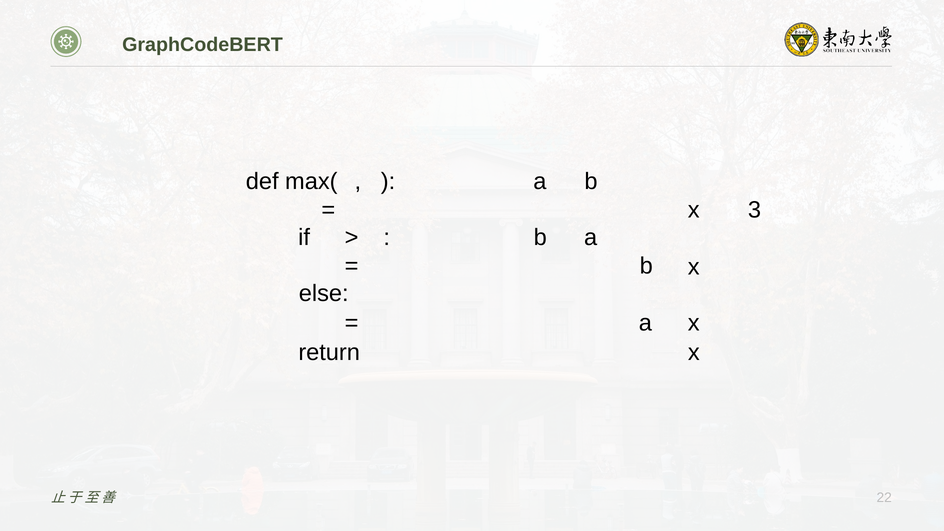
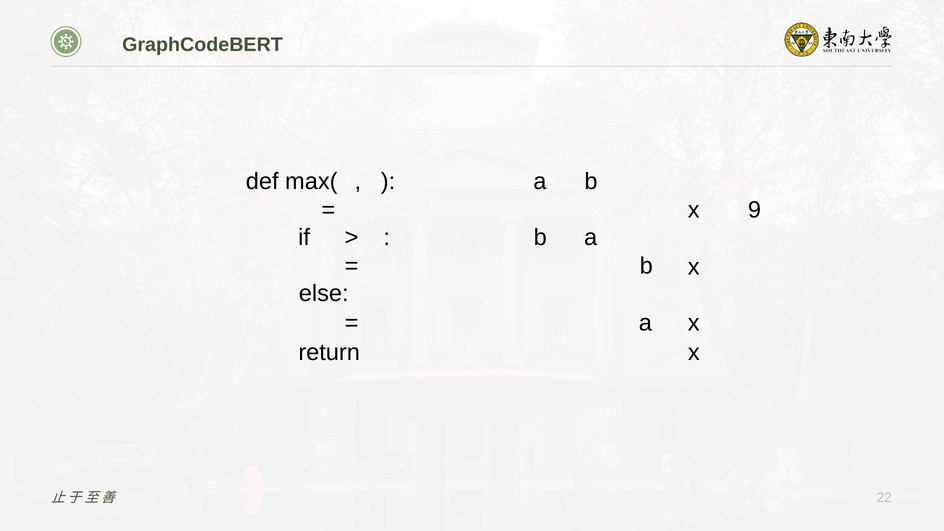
3: 3 -> 9
